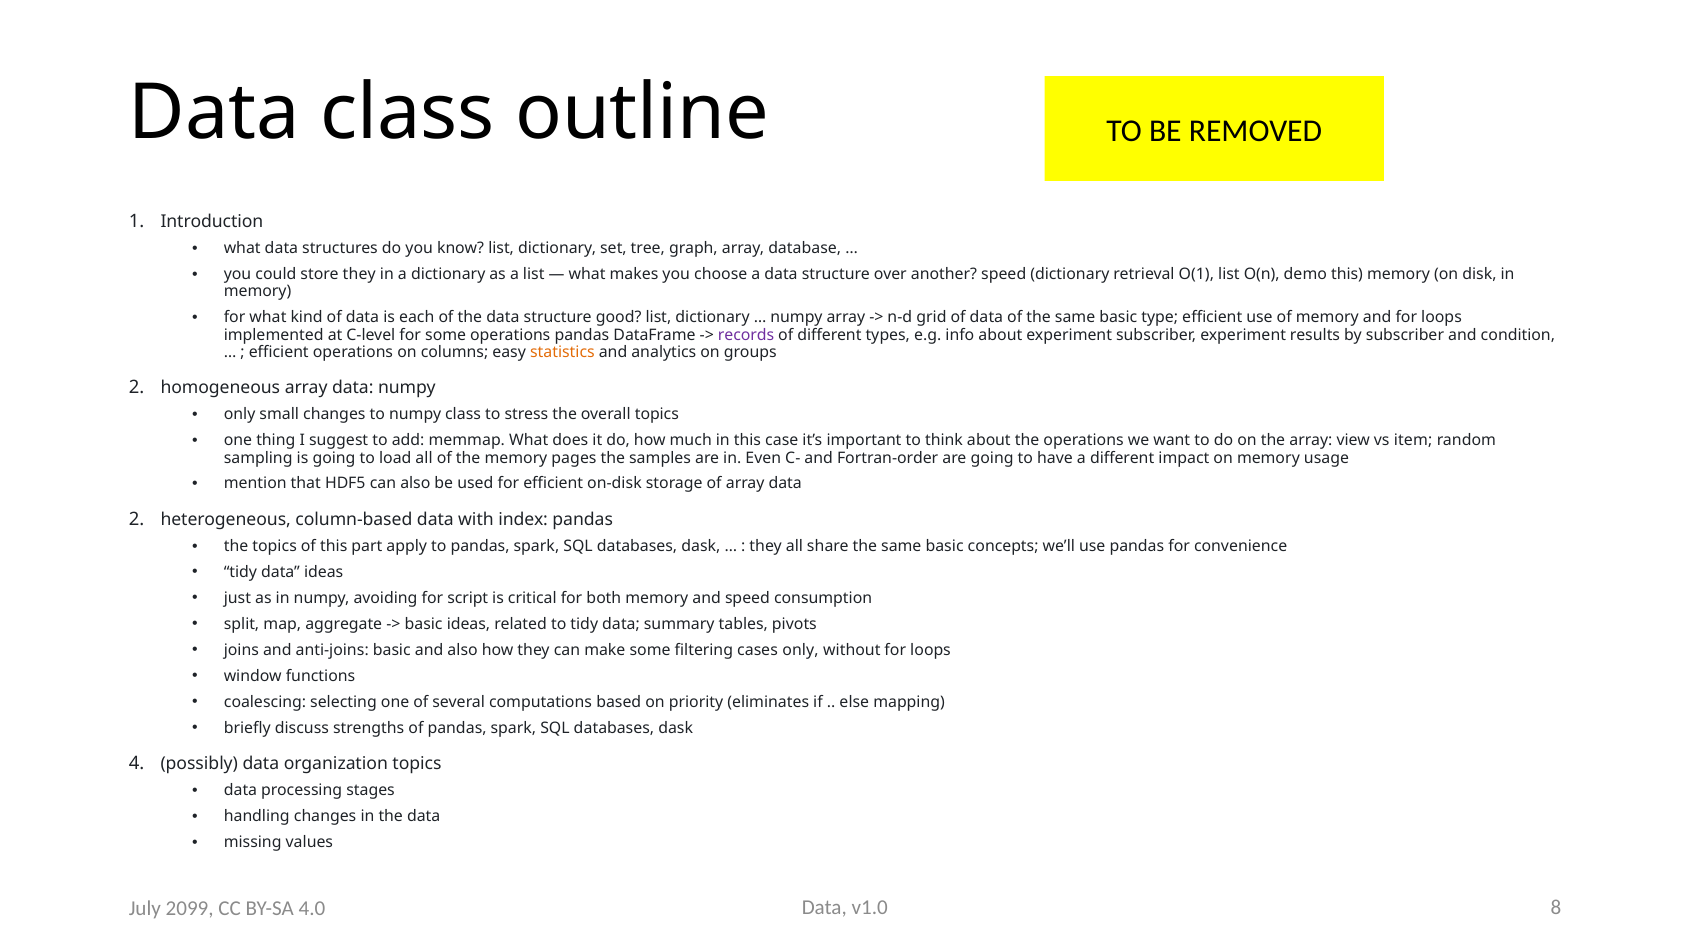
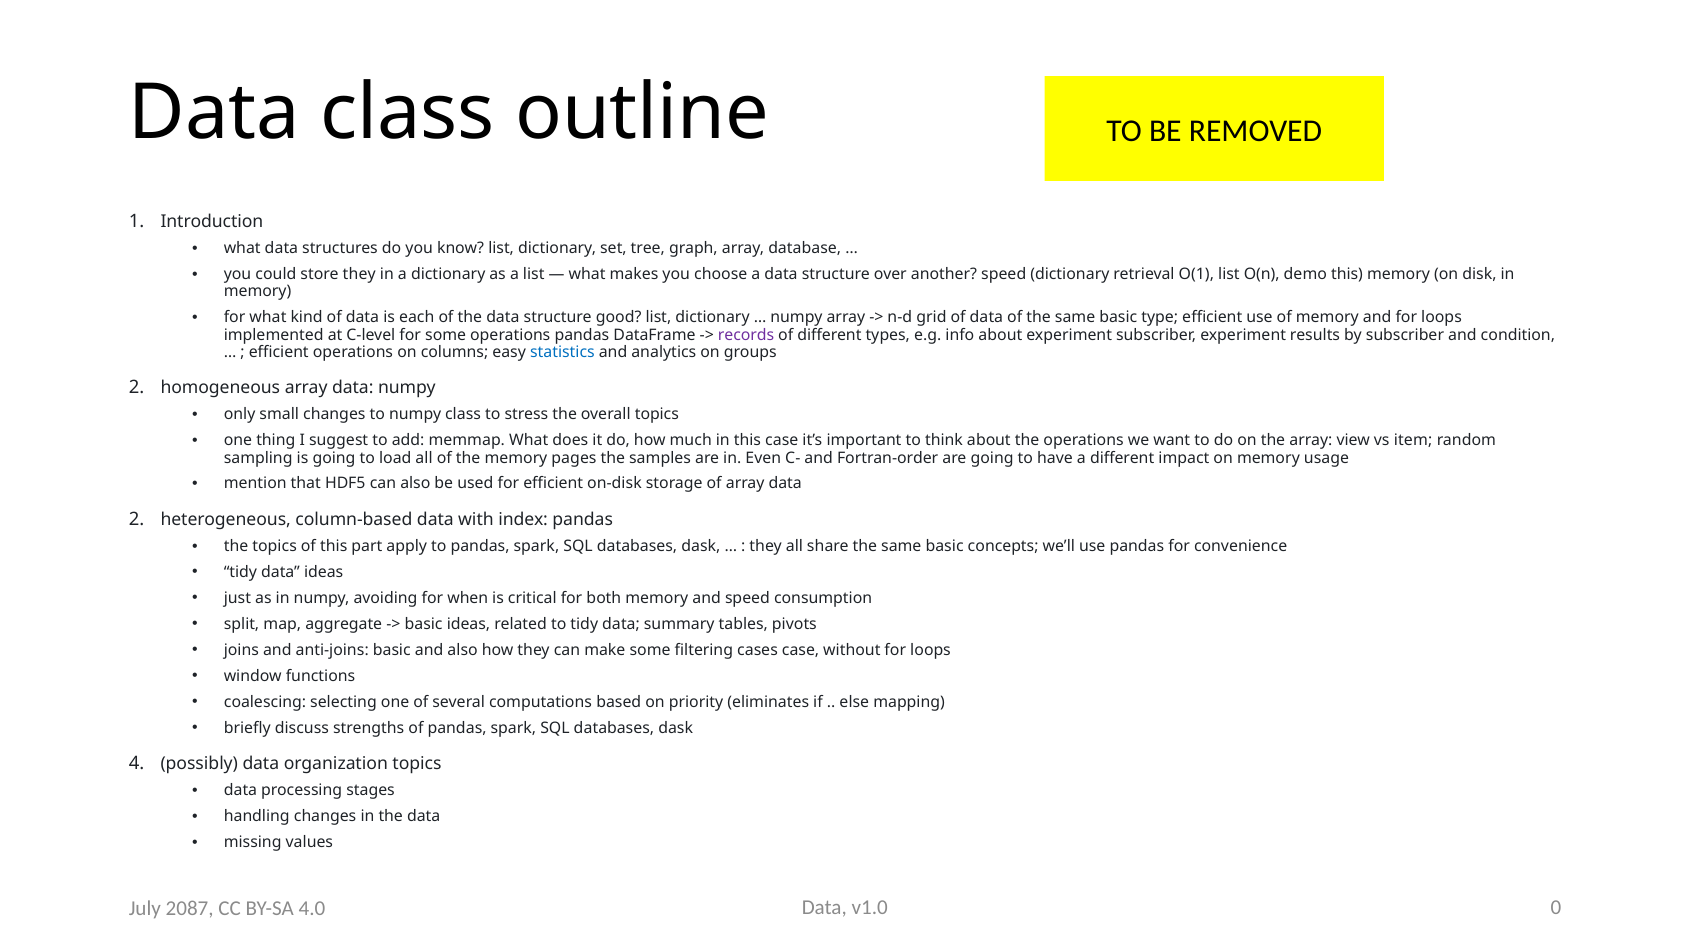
statistics colour: orange -> blue
script: script -> when
cases only: only -> case
8: 8 -> 0
2099: 2099 -> 2087
